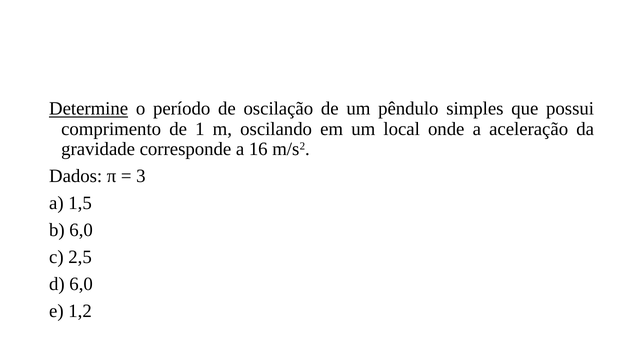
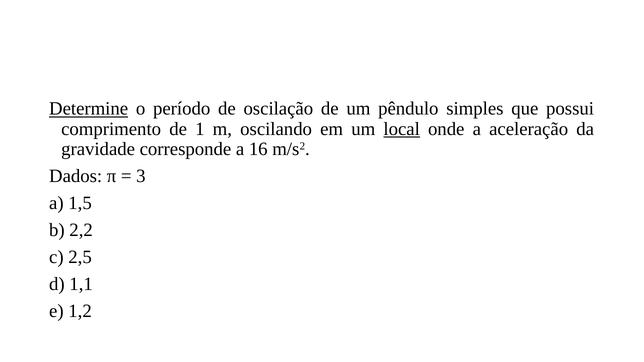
local underline: none -> present
b 6,0: 6,0 -> 2,2
d 6,0: 6,0 -> 1,1
